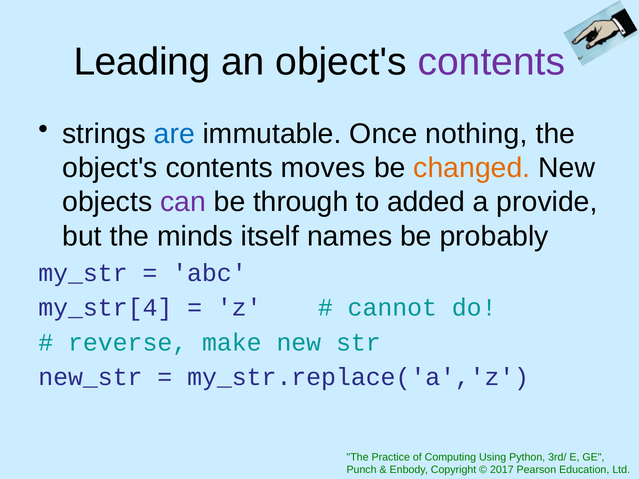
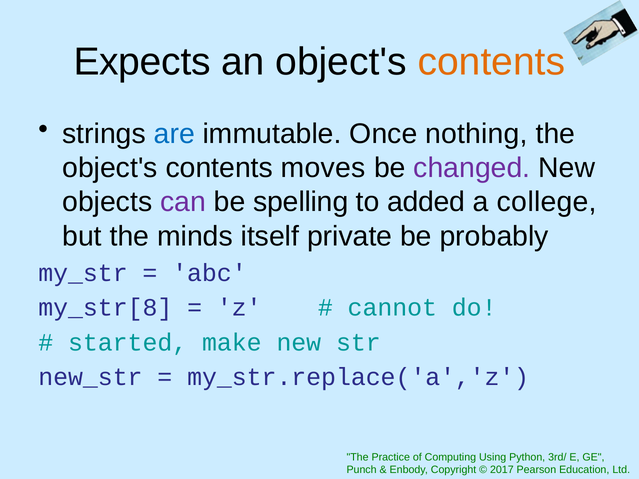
Leading: Leading -> Expects
contents at (491, 62) colour: purple -> orange
changed colour: orange -> purple
through: through -> spelling
provide: provide -> college
names: names -> private
my_str[4: my_str[4 -> my_str[8
reverse: reverse -> started
